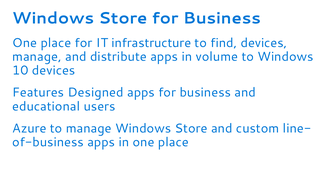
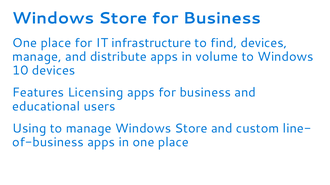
Designed: Designed -> Licensing
Azure: Azure -> Using
